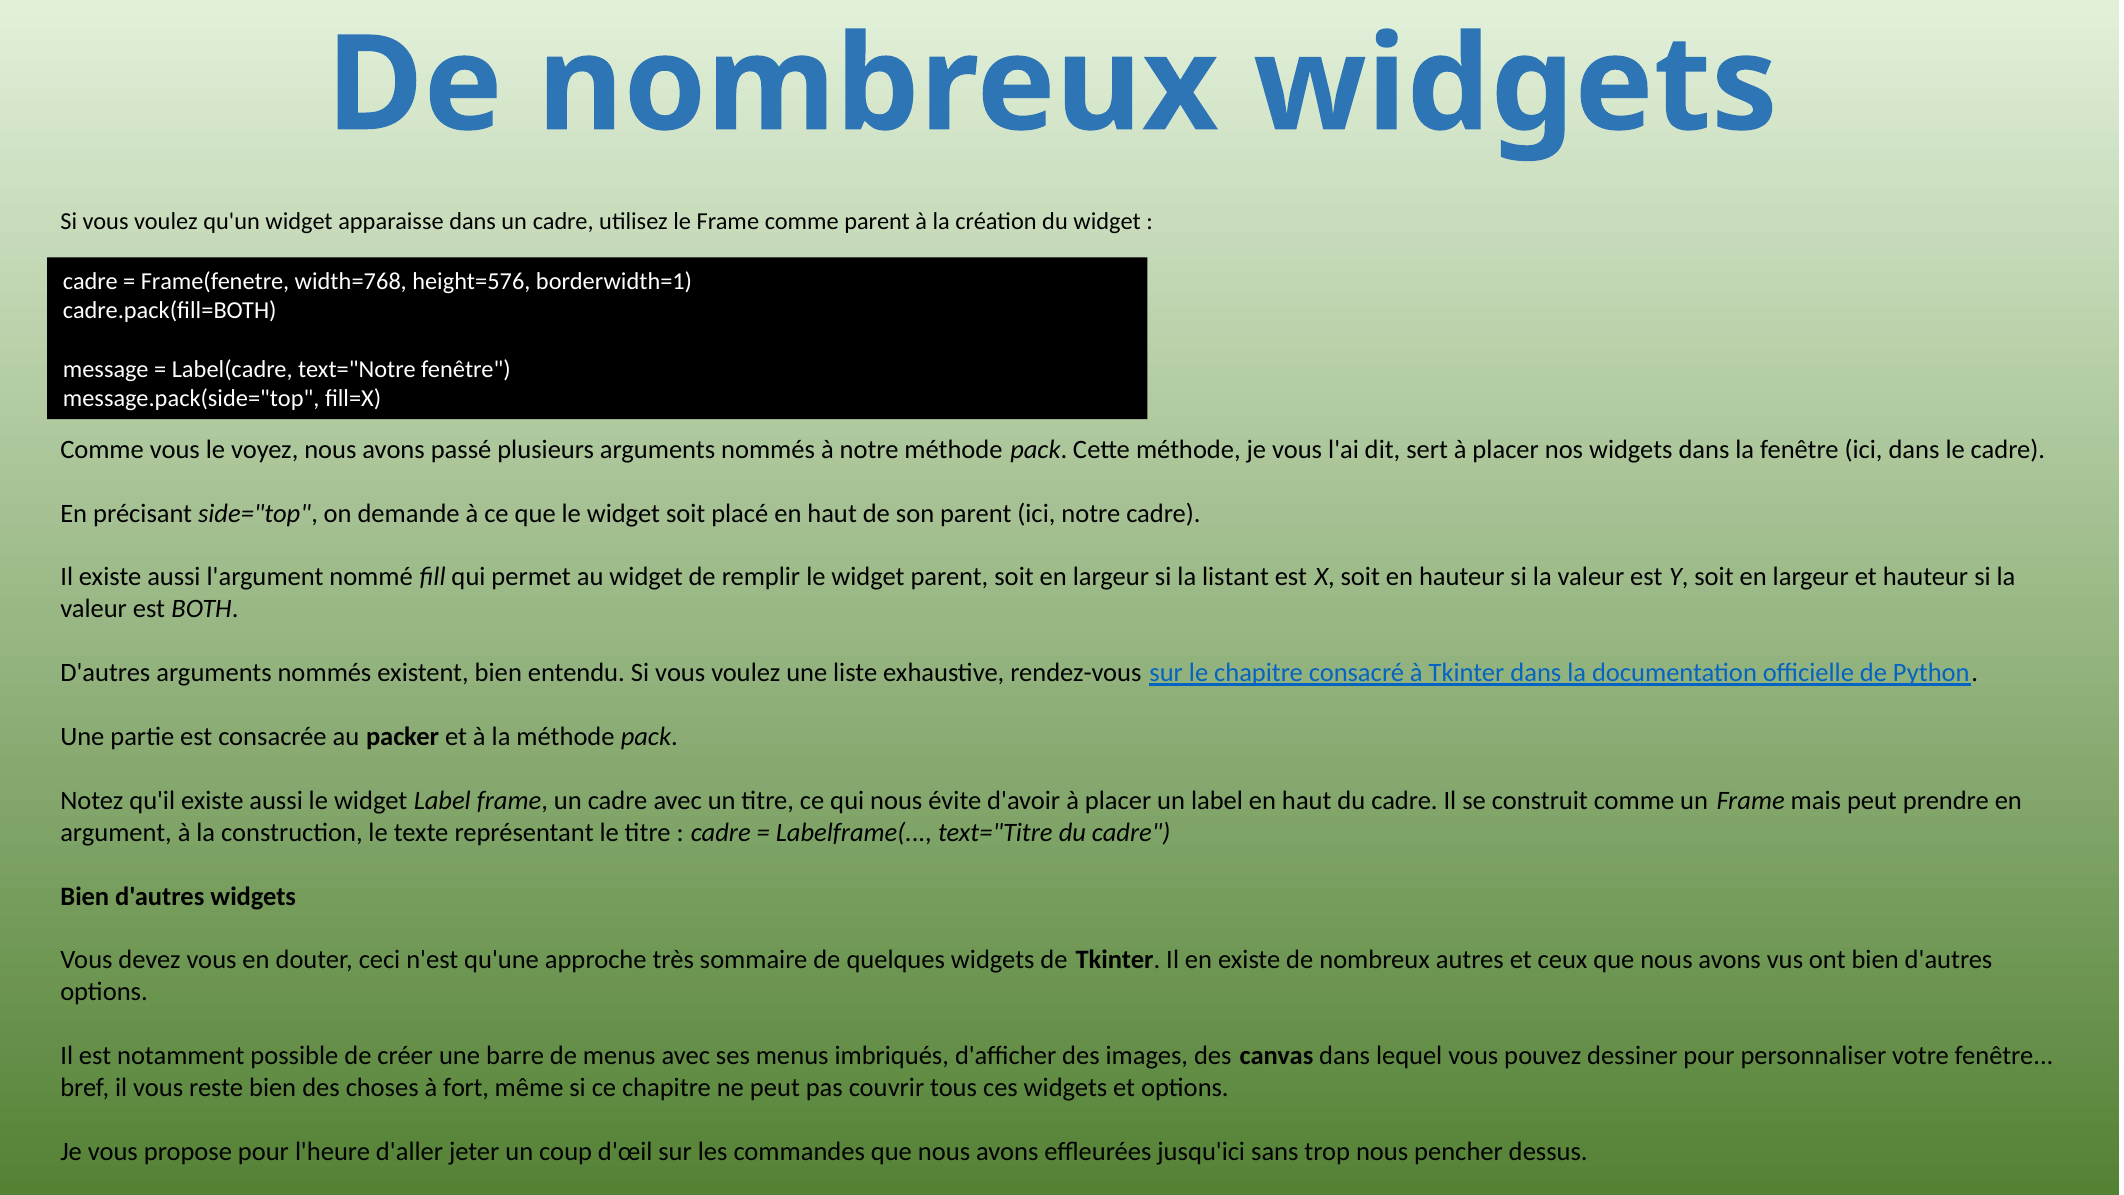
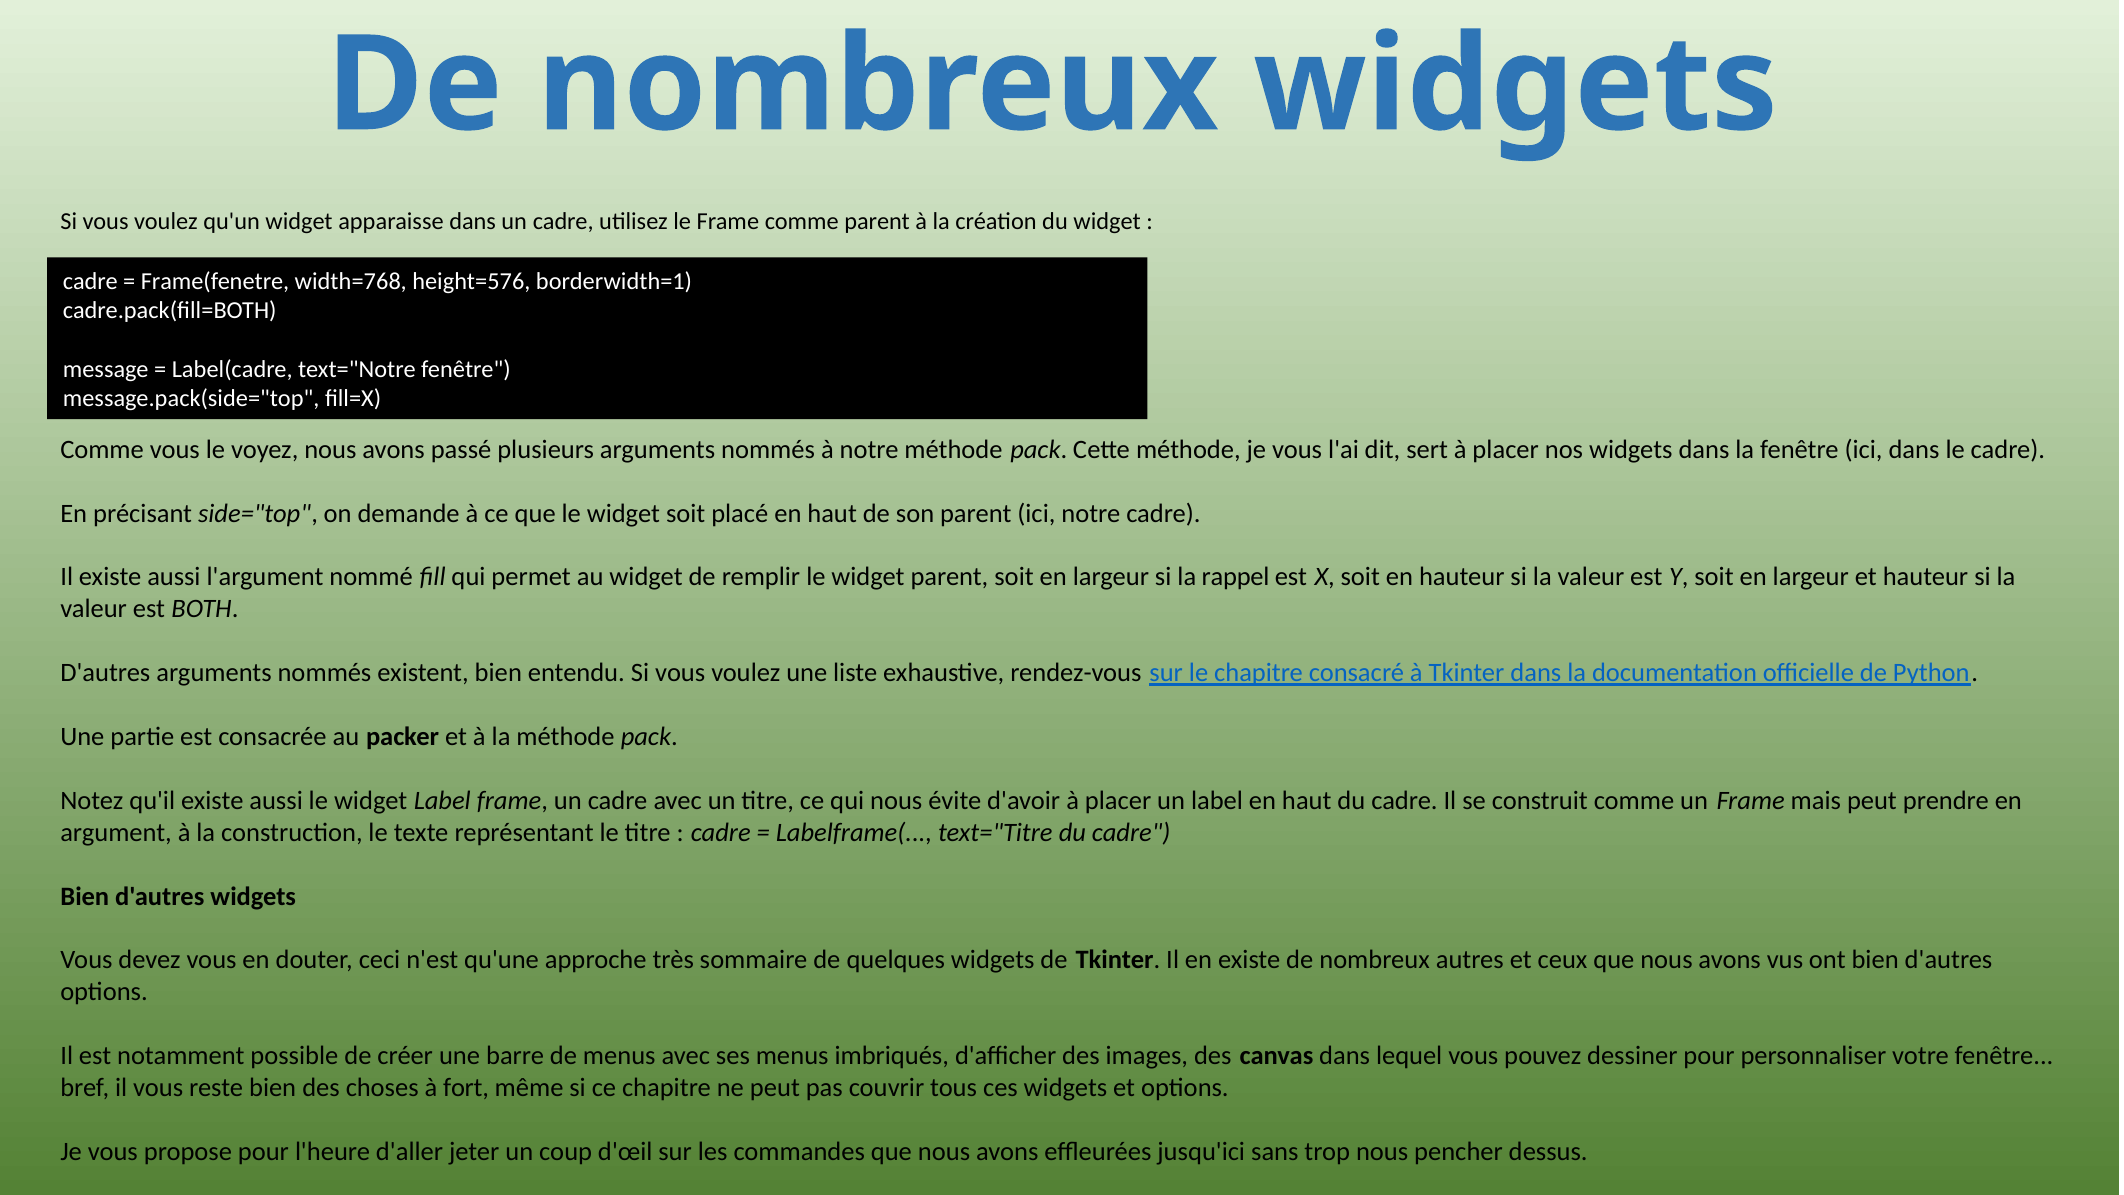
listant: listant -> rappel
